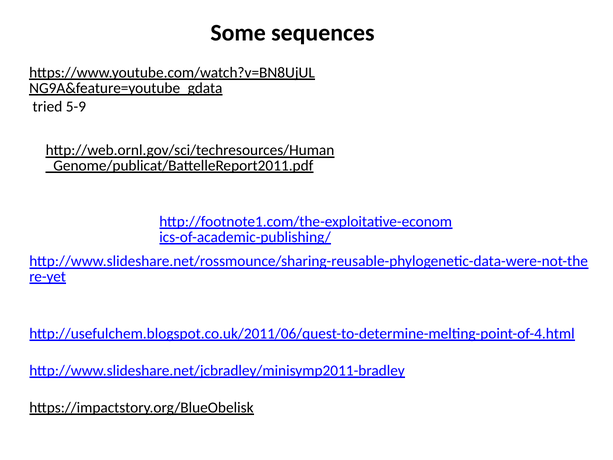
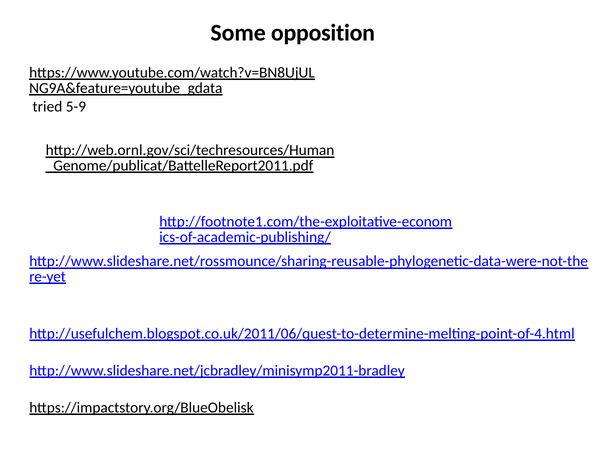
sequences: sequences -> opposition
